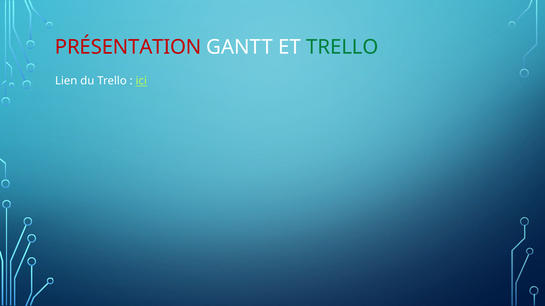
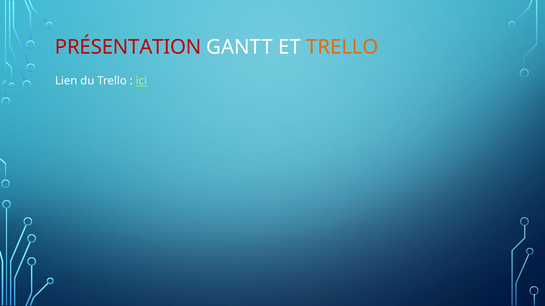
TRELLO at (342, 47) colour: green -> orange
